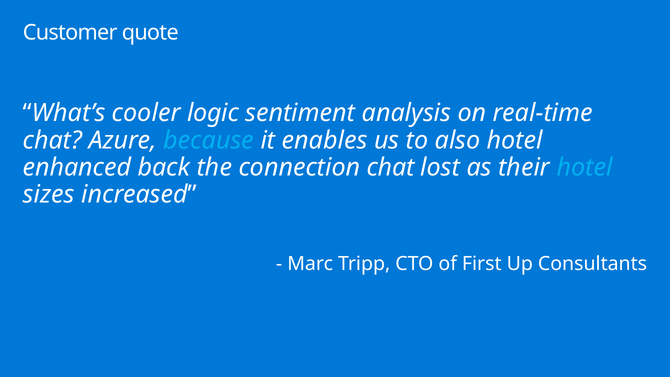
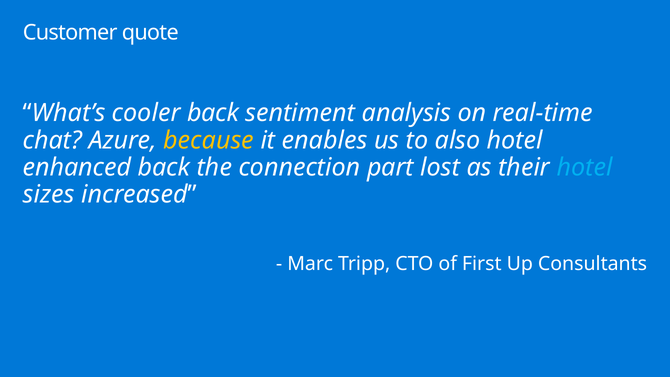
cooler logic: logic -> back
because colour: light blue -> yellow
connection chat: chat -> part
